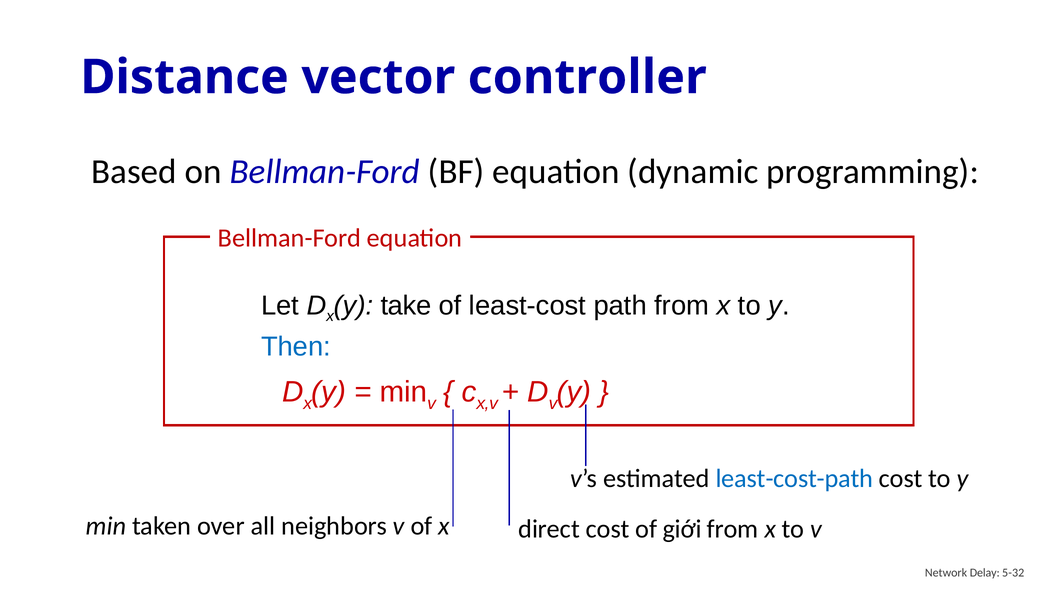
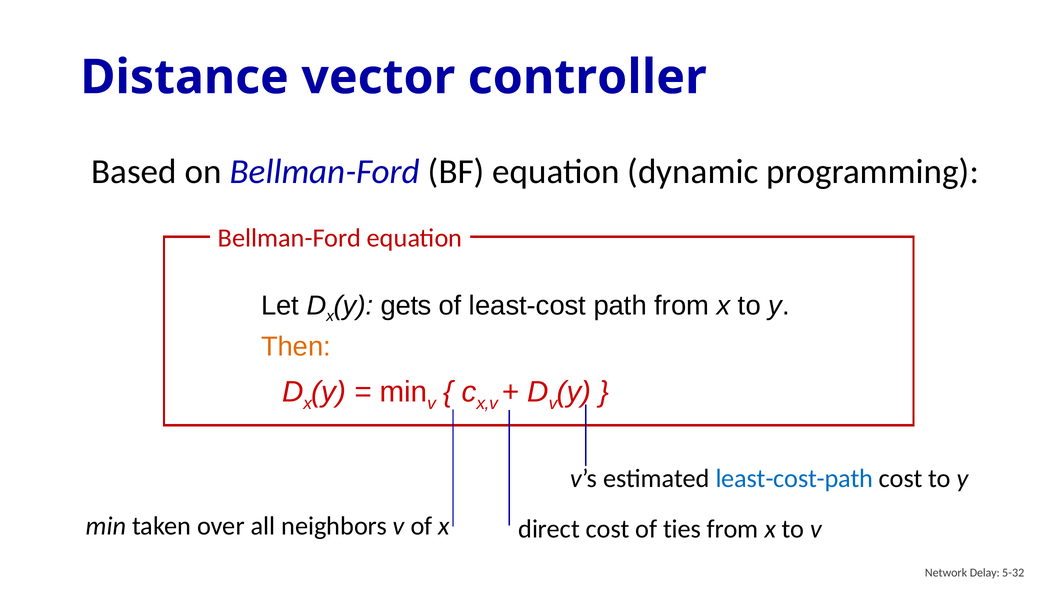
take: take -> gets
Then colour: blue -> orange
giới: giới -> ties
